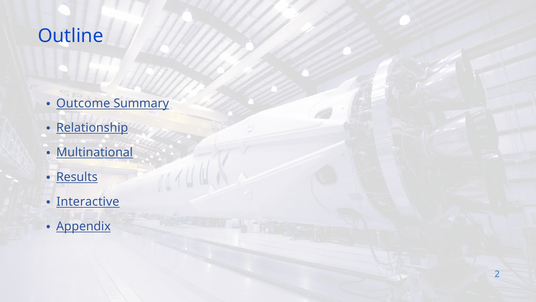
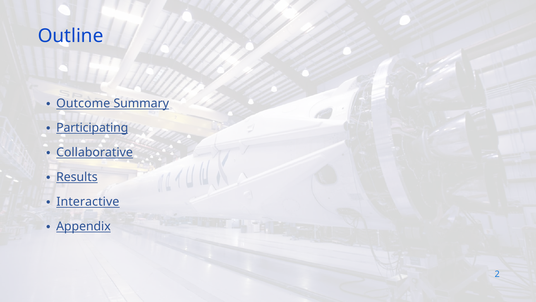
Relationship: Relationship -> Participating
Multinational: Multinational -> Collaborative
